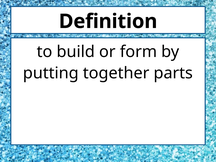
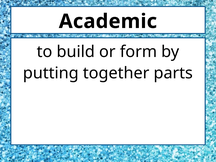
Definition: Definition -> Academic
